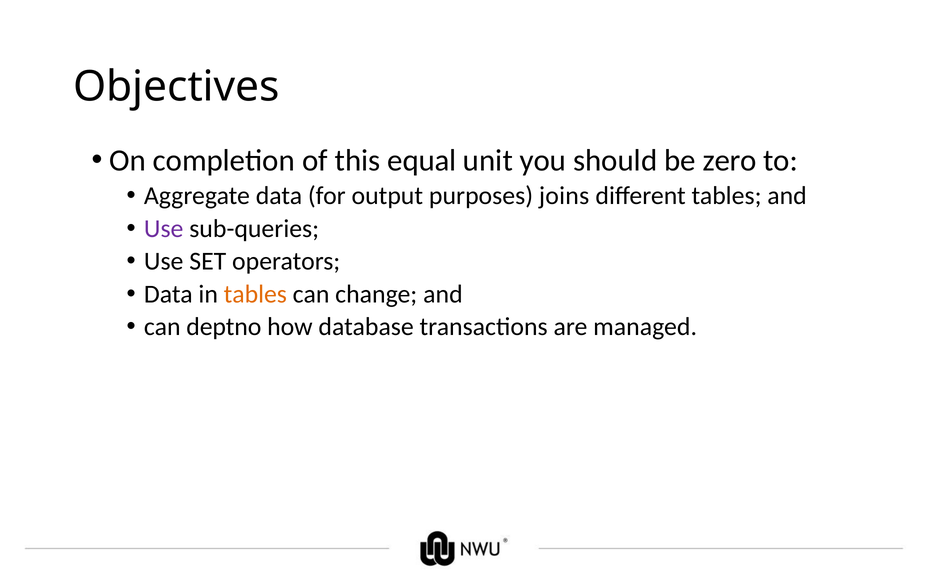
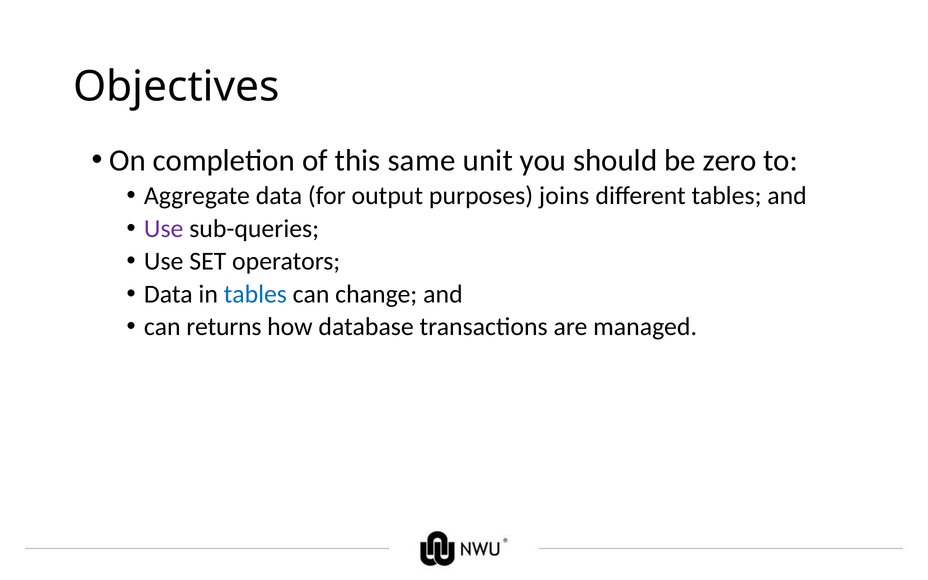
equal: equal -> same
tables at (255, 294) colour: orange -> blue
deptno: deptno -> returns
